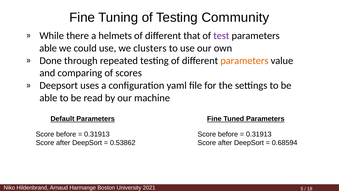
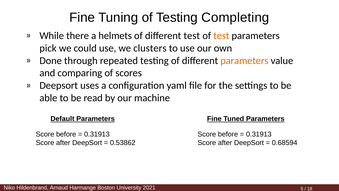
Community: Community -> Completing
different that: that -> test
test at (221, 36) colour: purple -> orange
able at (48, 48): able -> pick
